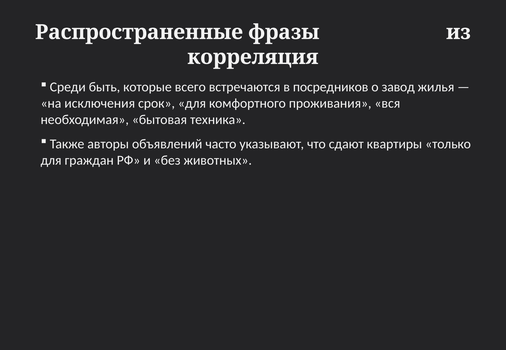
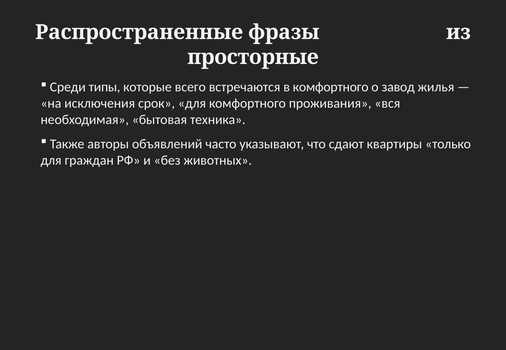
корреляция: корреляция -> просторные
быть: быть -> типы
в посредников: посредников -> комфортного
